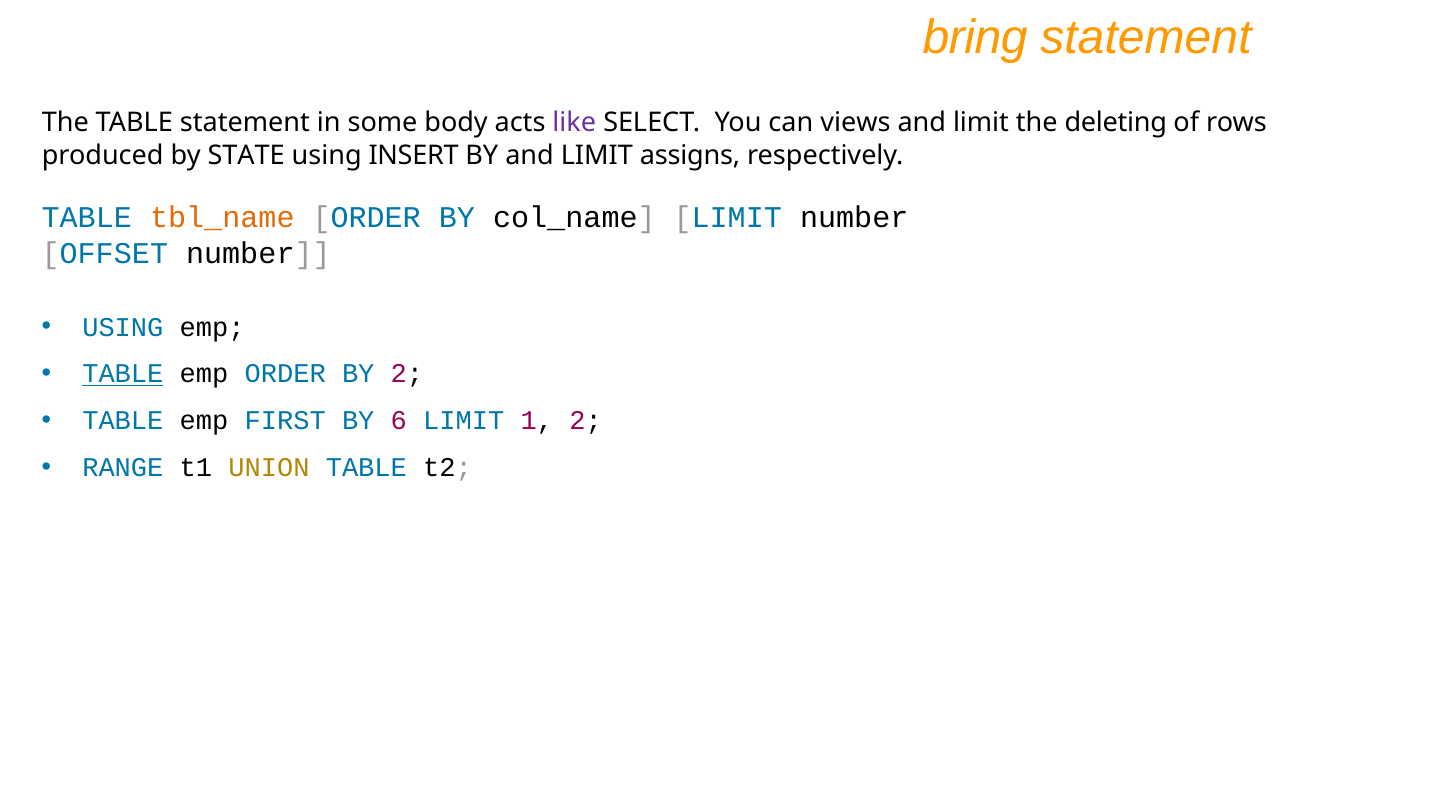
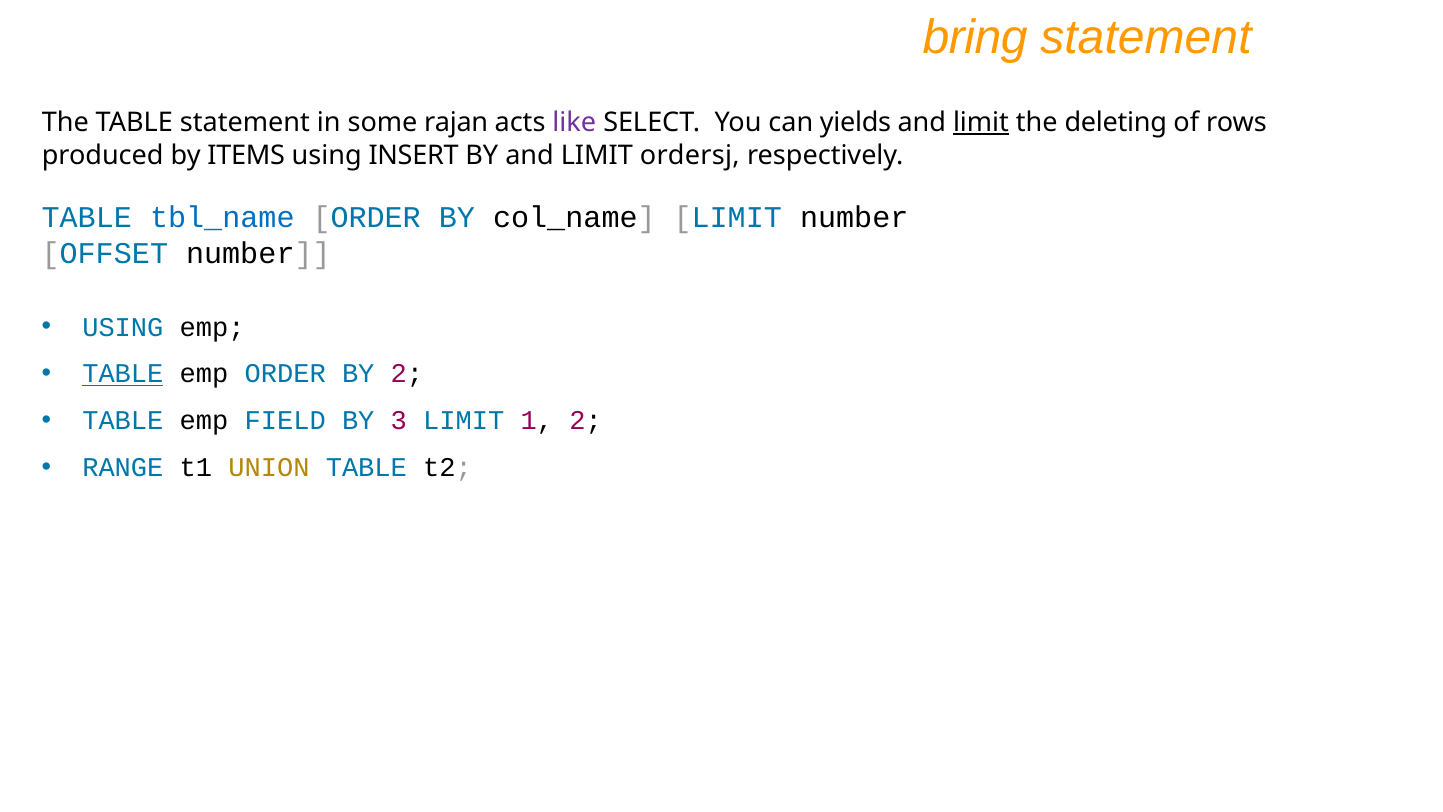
body: body -> rajan
views: views -> yields
limit at (981, 123) underline: none -> present
STATE: STATE -> ITEMS
assigns: assigns -> ordersj
tbl_name colour: orange -> blue
FIRST: FIRST -> FIELD
6: 6 -> 3
